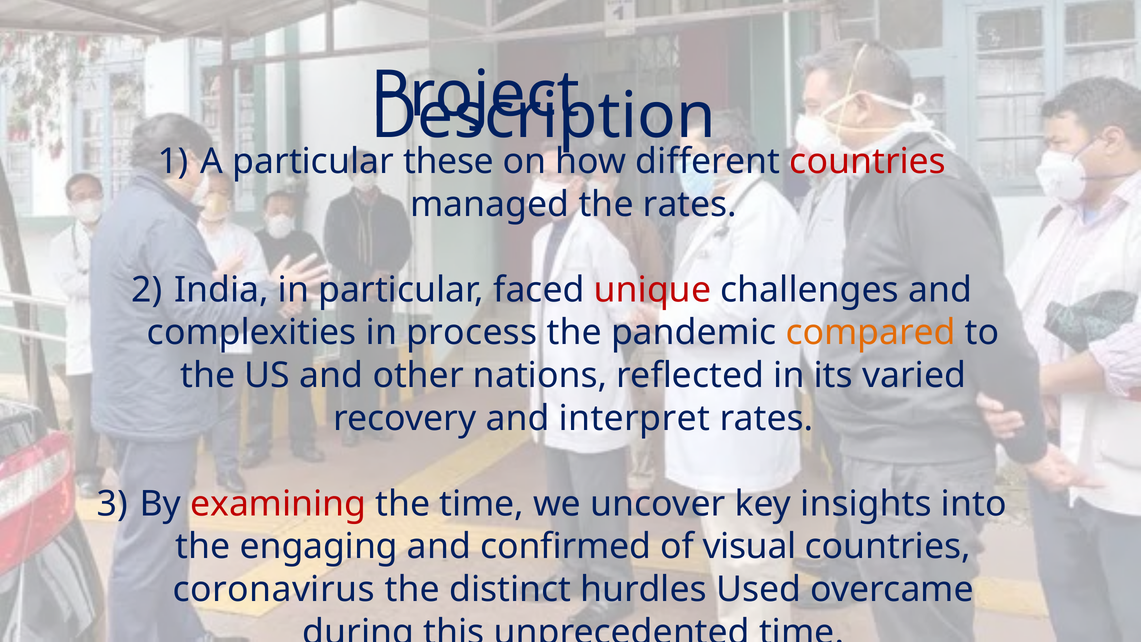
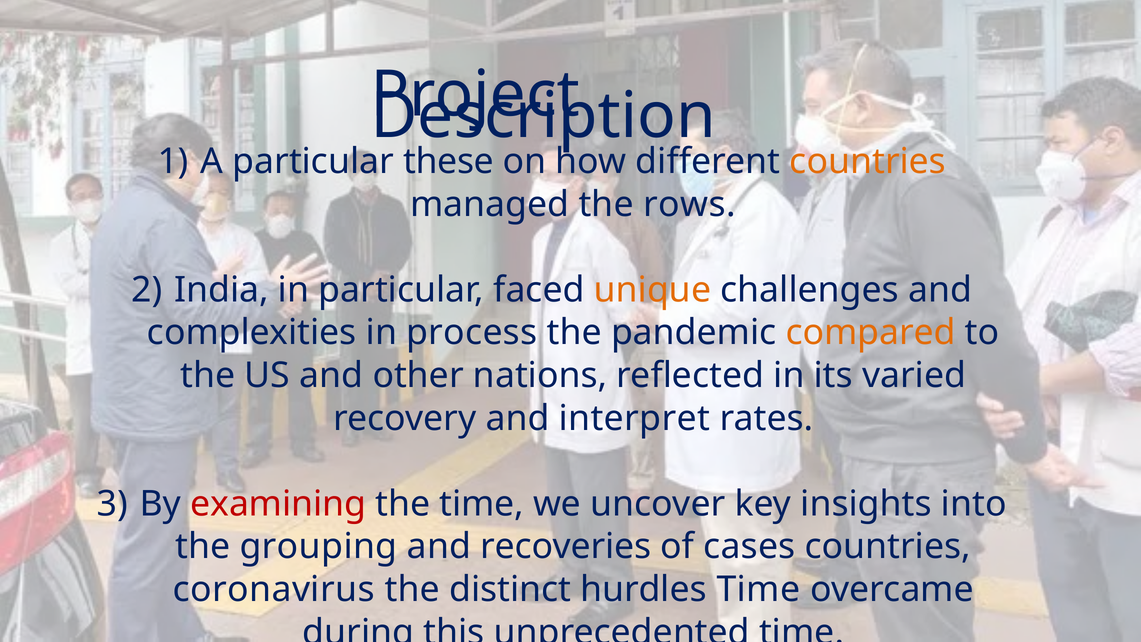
countries at (868, 161) colour: red -> orange
the rates: rates -> rows
unique colour: red -> orange
engaging: engaging -> grouping
confirmed: confirmed -> recoveries
visual: visual -> cases
hurdles Used: Used -> Time
